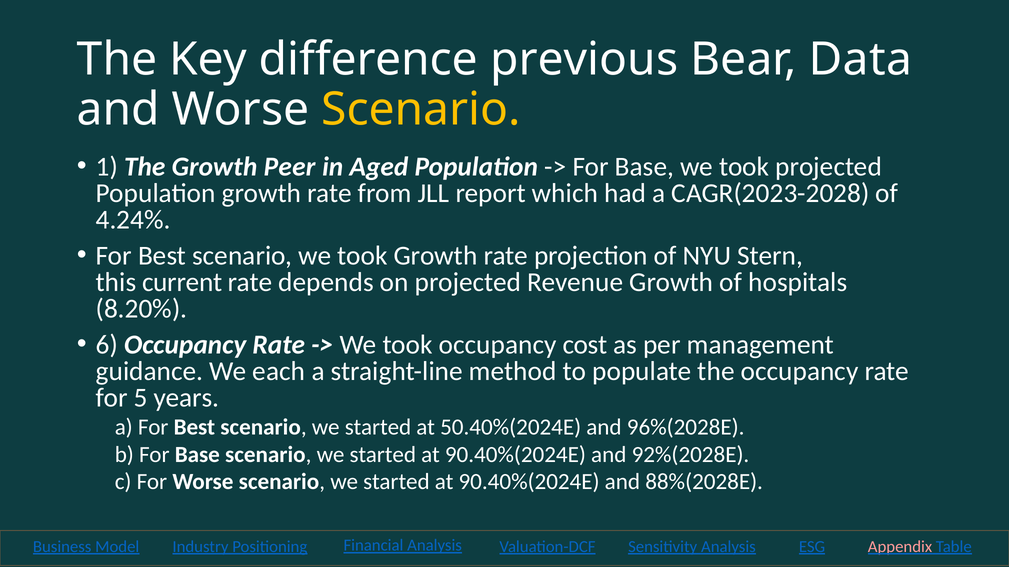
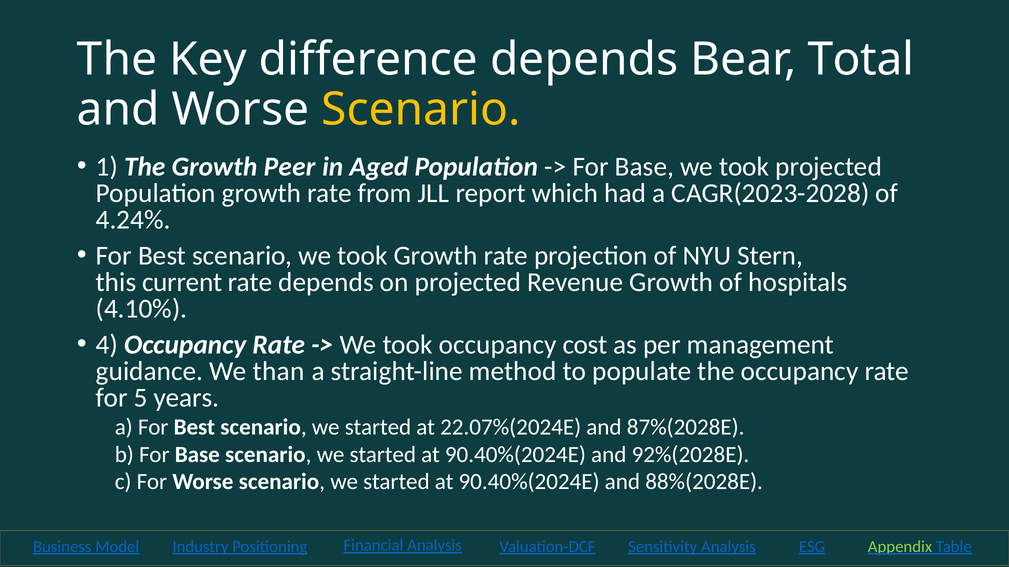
difference previous: previous -> depends
Data: Data -> Total
8.20%: 8.20% -> 4.10%
6: 6 -> 4
each: each -> than
50.40%(2024E: 50.40%(2024E -> 22.07%(2024E
96%(2028E: 96%(2028E -> 87%(2028E
Appendix colour: pink -> light green
